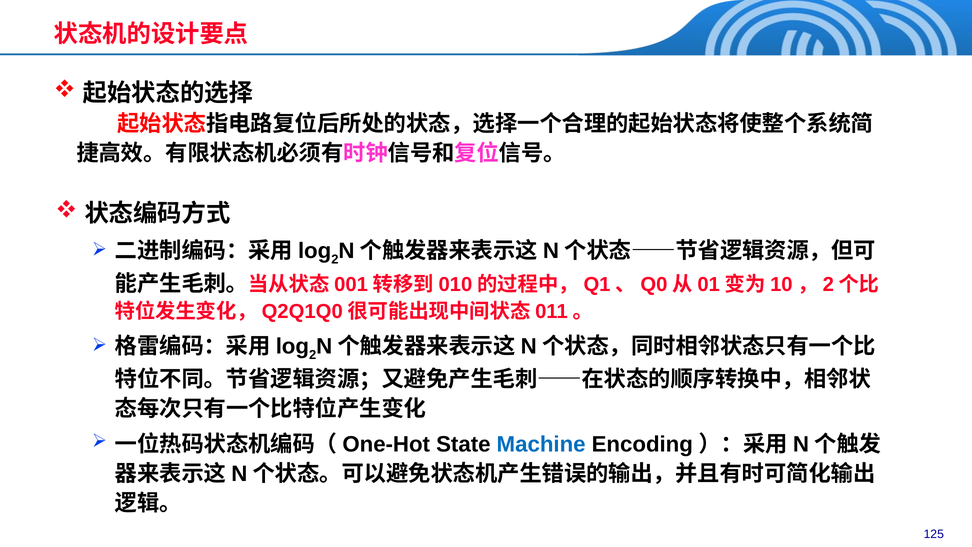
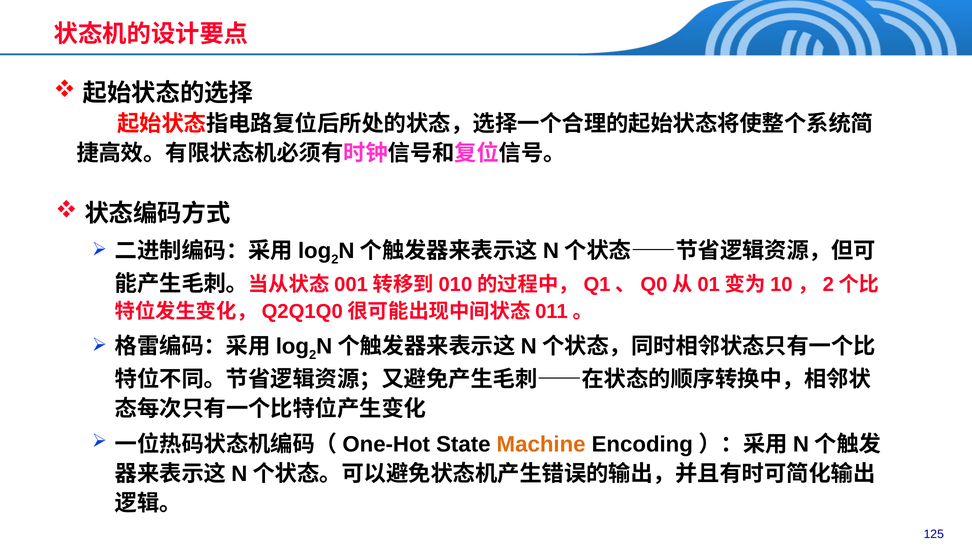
Machine colour: blue -> orange
